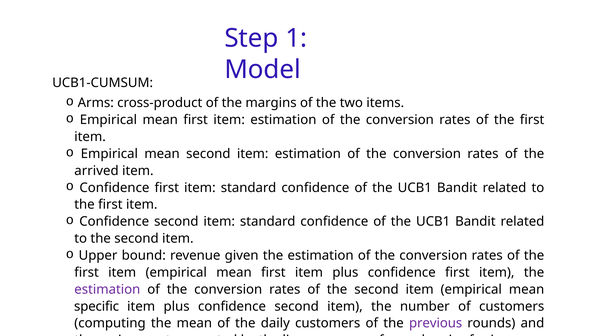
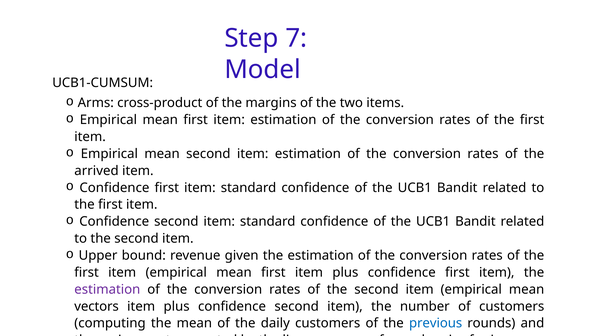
1: 1 -> 7
specific: specific -> vectors
previous colour: purple -> blue
